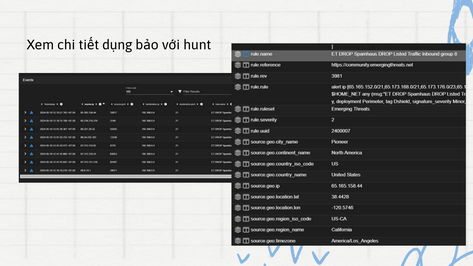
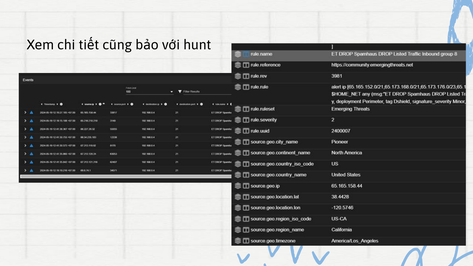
dụng: dụng -> cũng
